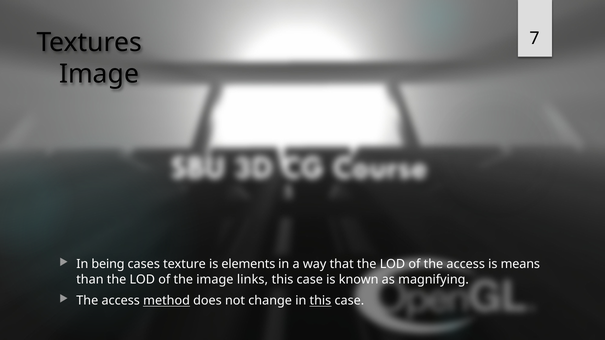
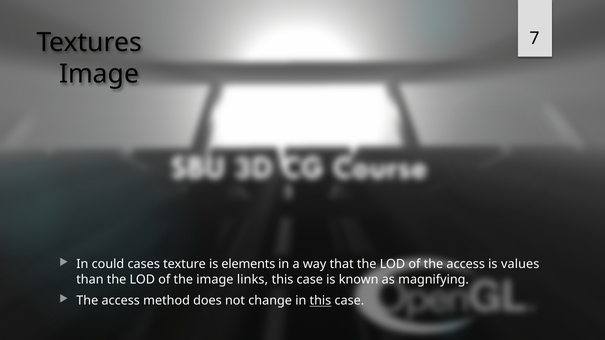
being: being -> could
means: means -> values
method underline: present -> none
